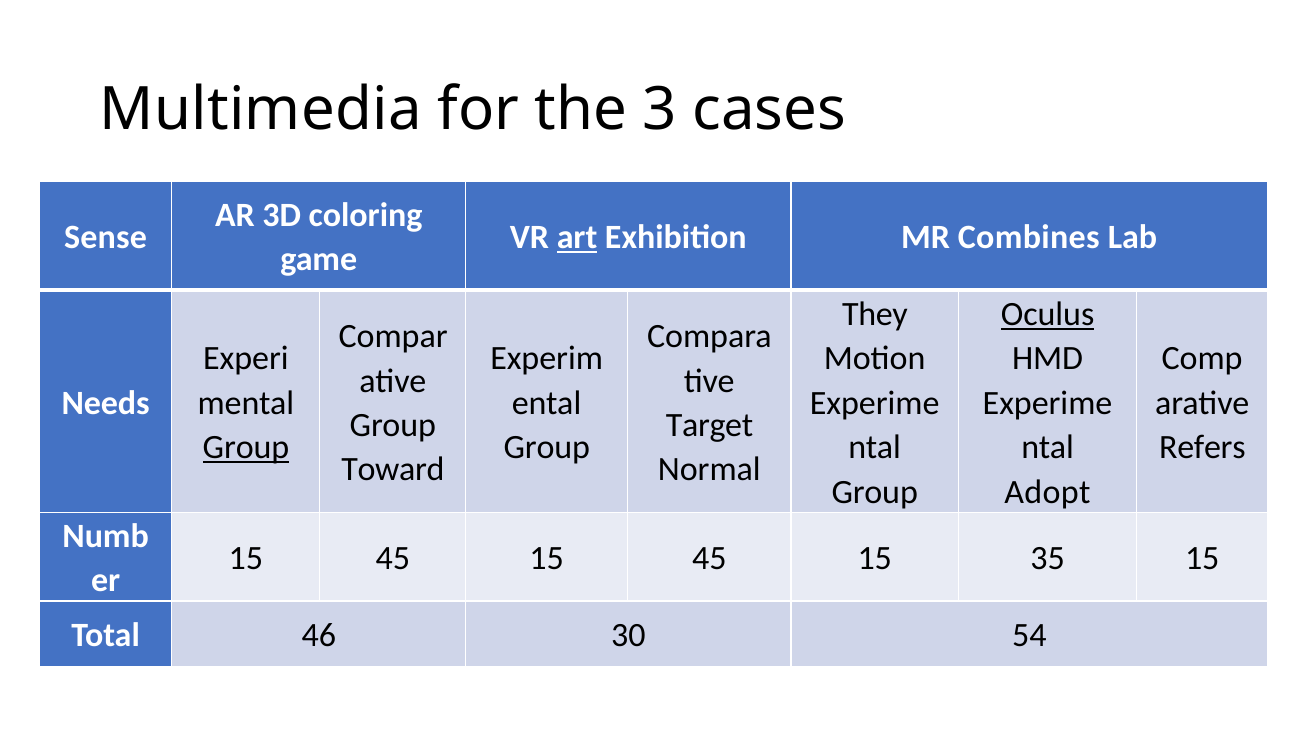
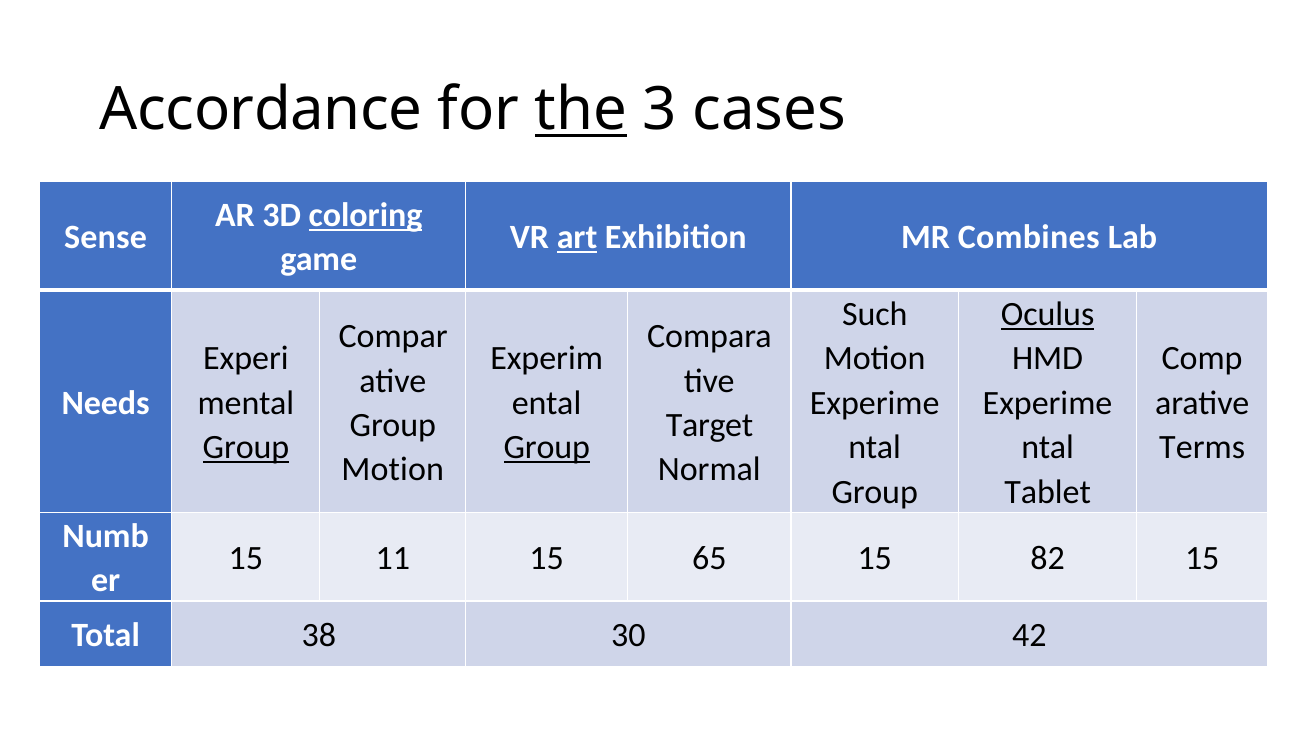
Multimedia: Multimedia -> Accordance
the underline: none -> present
coloring underline: none -> present
They: They -> Such
Group at (547, 448) underline: none -> present
Refers: Refers -> Terms
Toward at (393, 470): Toward -> Motion
Adopt: Adopt -> Tablet
45 at (393, 559): 45 -> 11
45 at (709, 559): 45 -> 65
35: 35 -> 82
46: 46 -> 38
54: 54 -> 42
